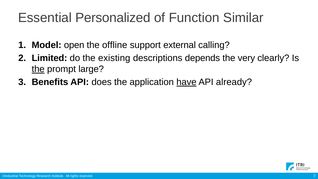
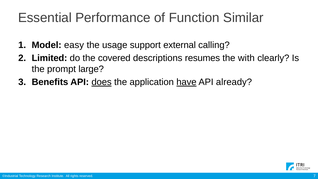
Personalized: Personalized -> Performance
open: open -> easy
offline: offline -> usage
existing: existing -> covered
depends: depends -> resumes
very: very -> with
the at (38, 69) underline: present -> none
does underline: none -> present
